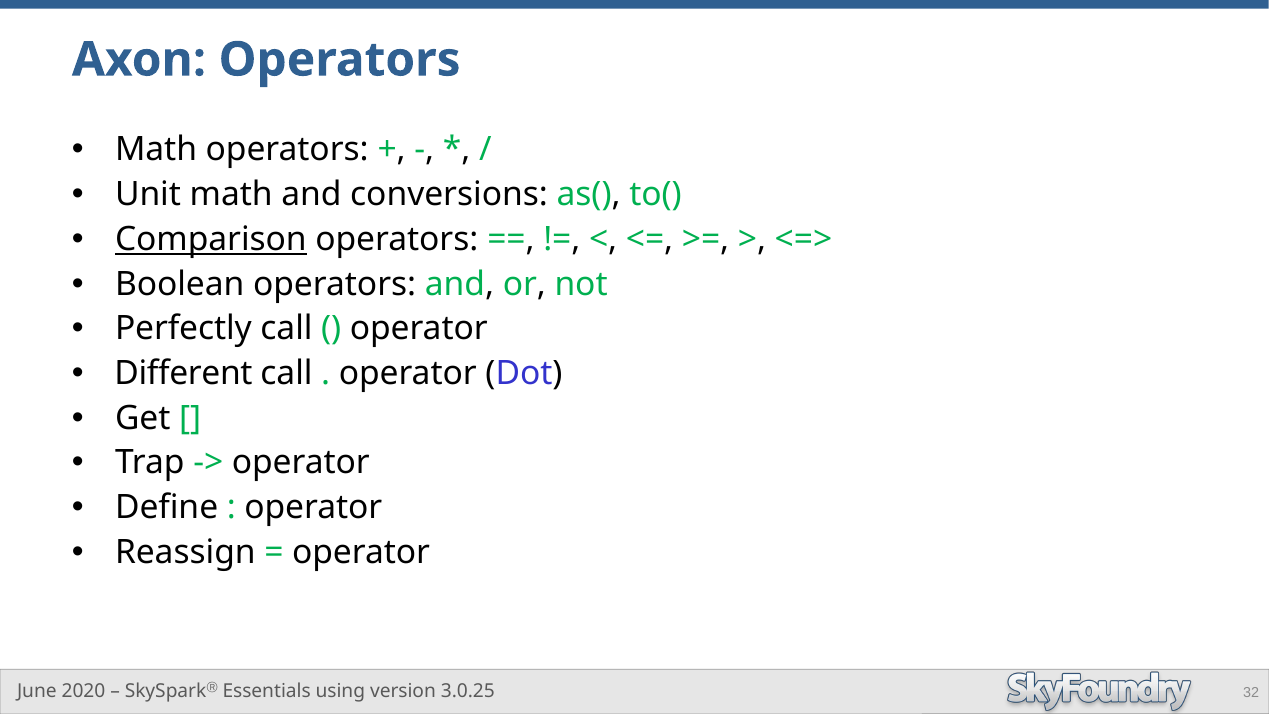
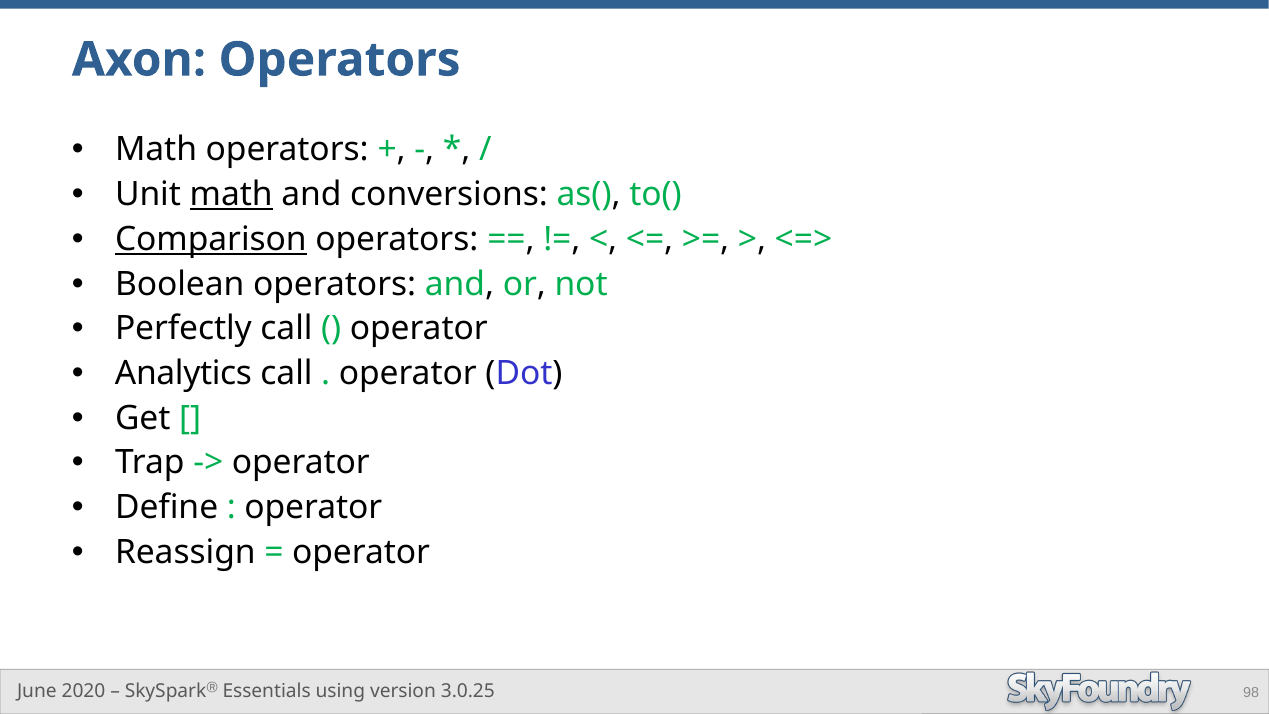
math at (231, 194) underline: none -> present
Different: Different -> Analytics
32: 32 -> 98
